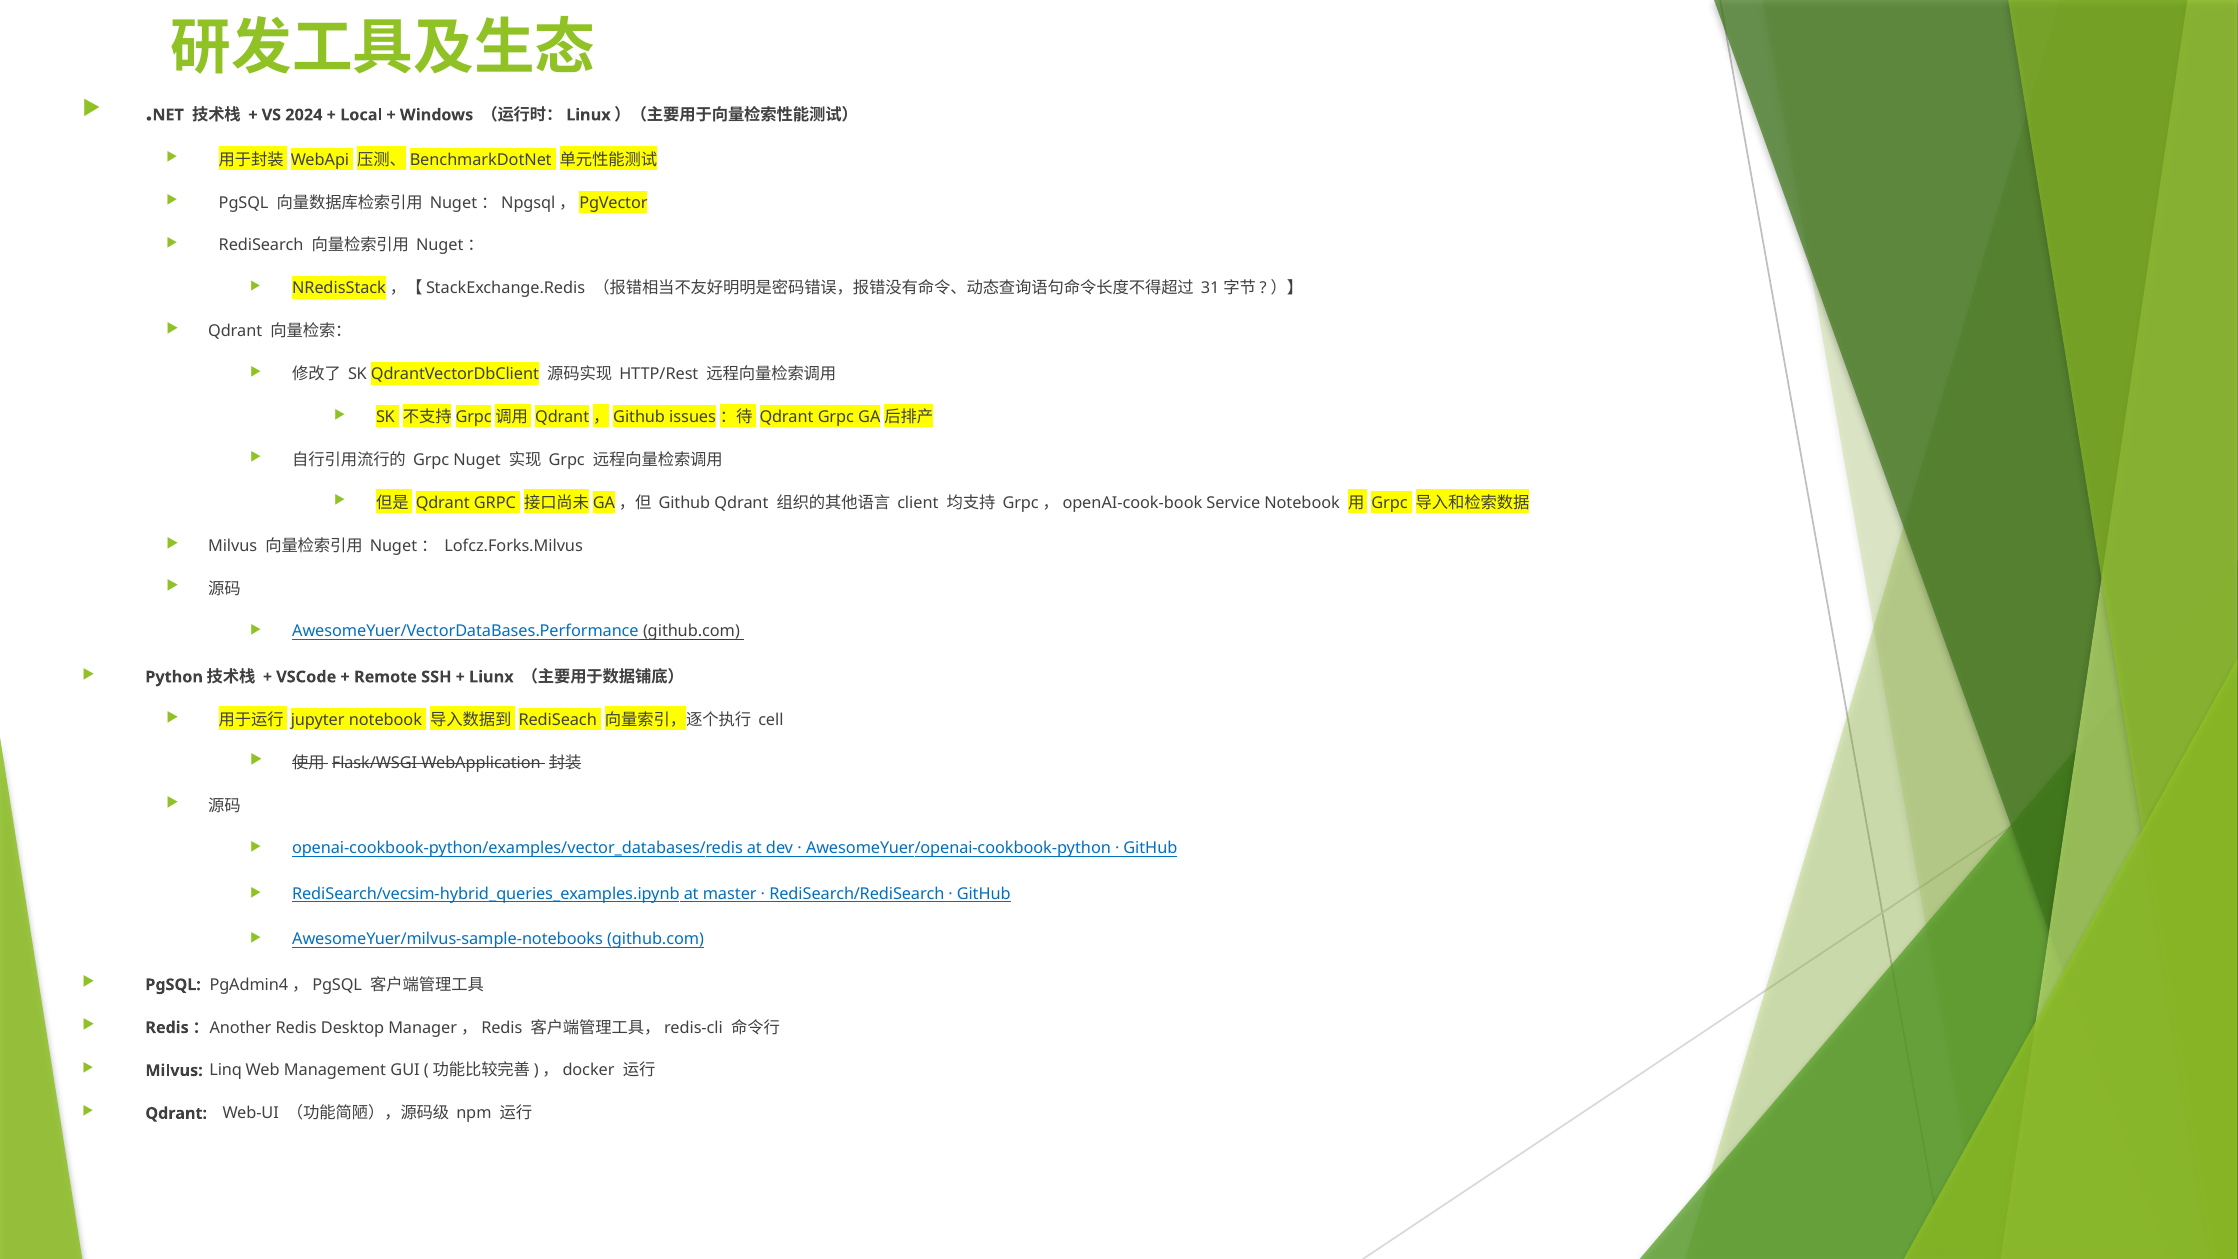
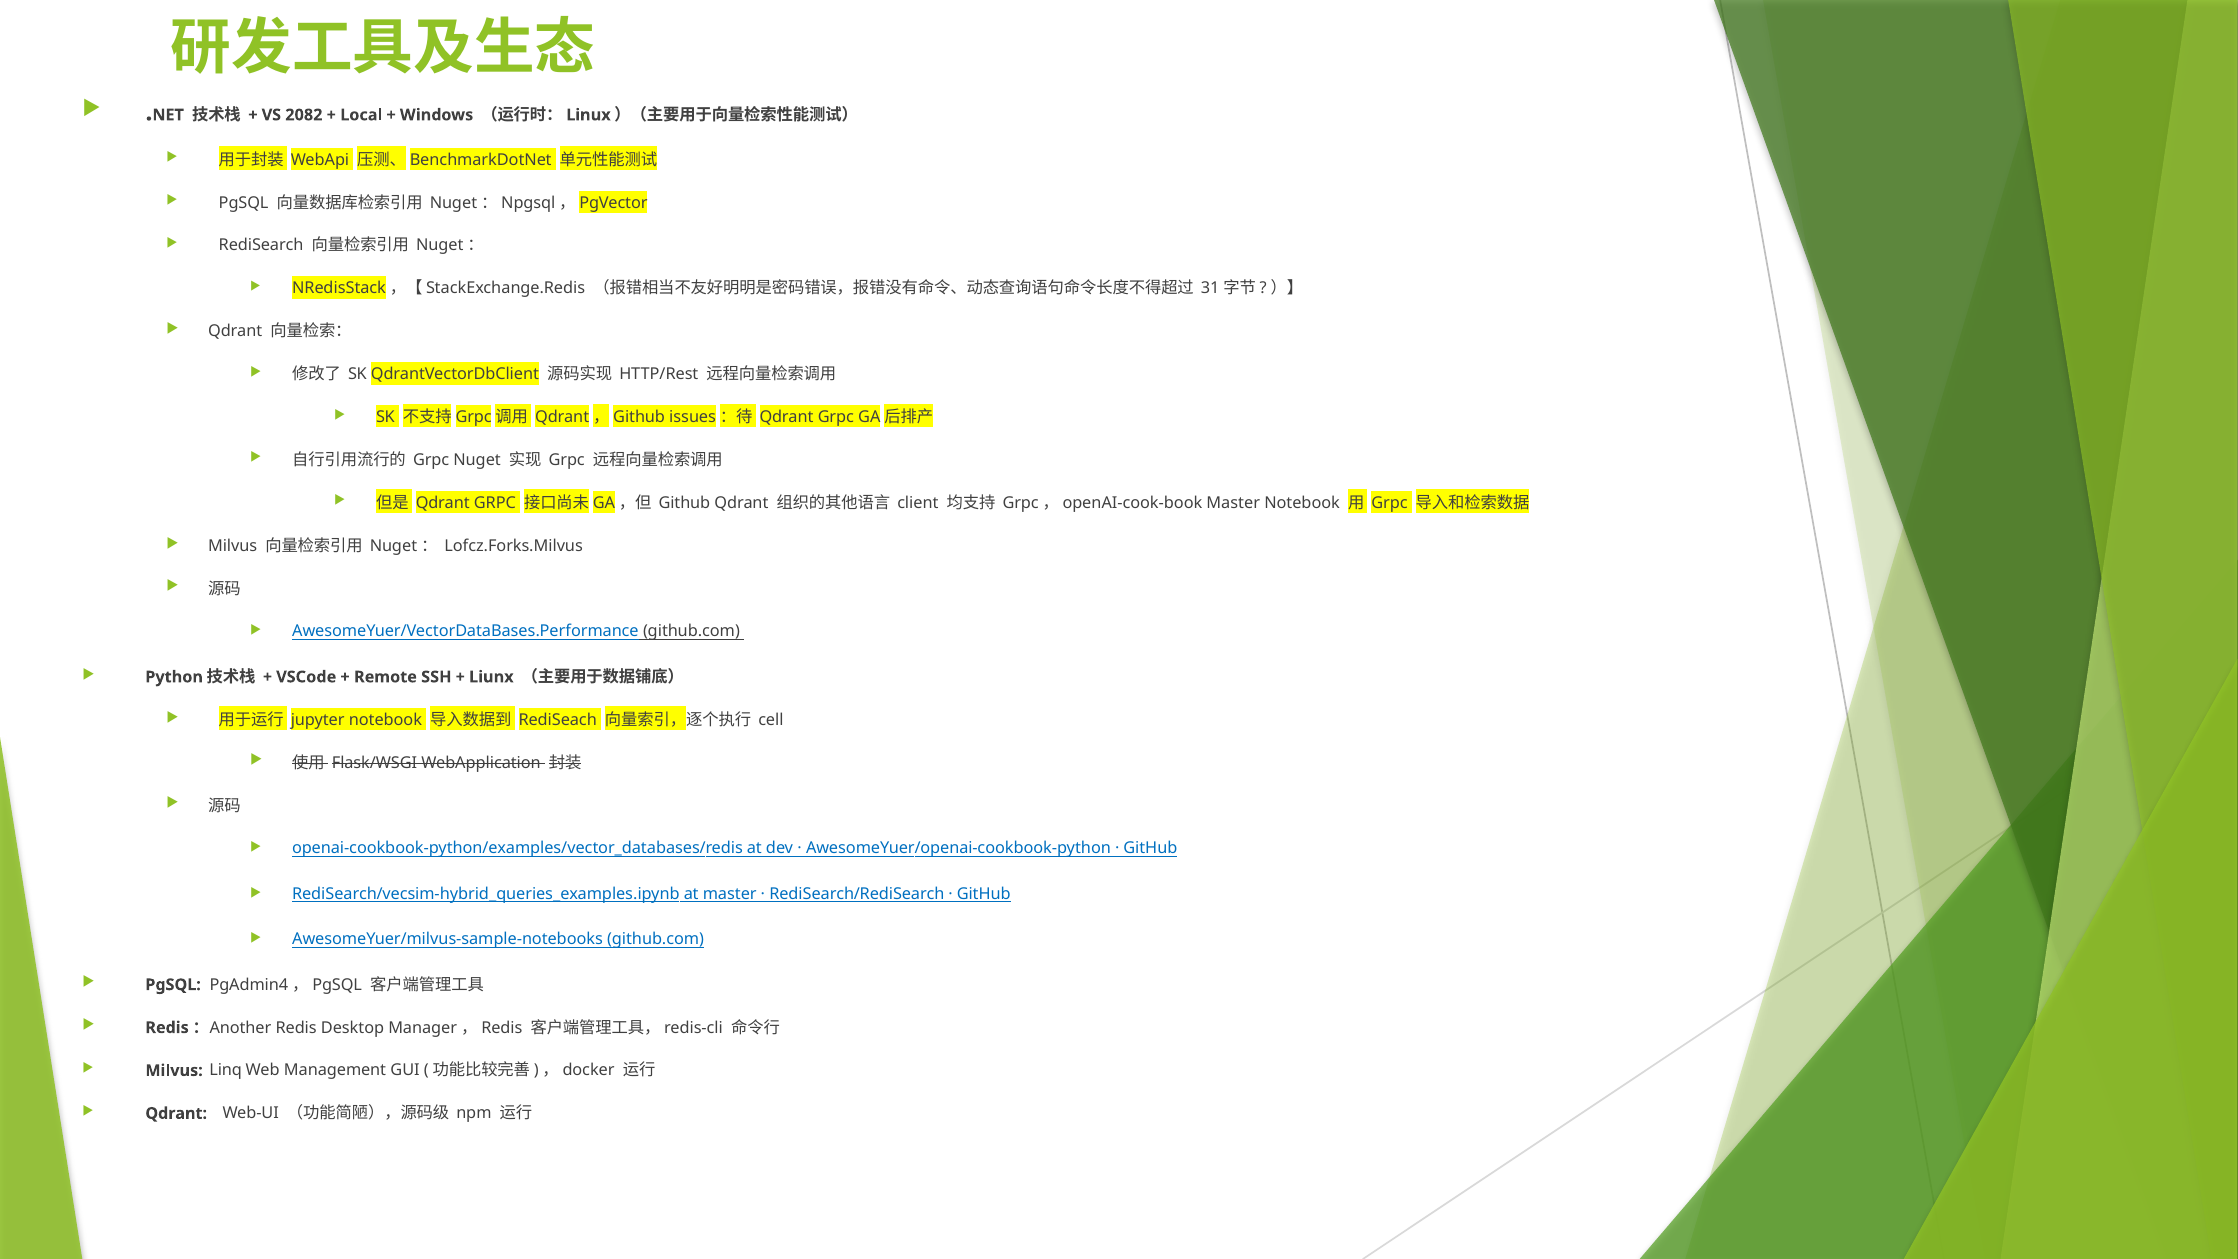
2024: 2024 -> 2082
Grpc，openAI-cook-book Service: Service -> Master
